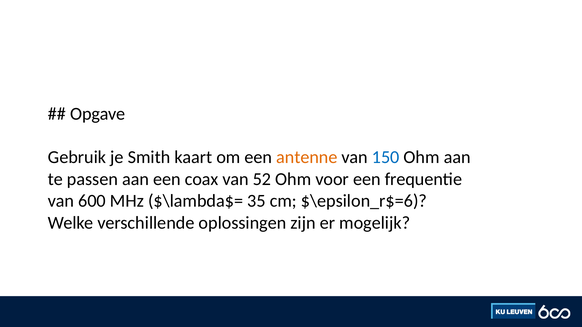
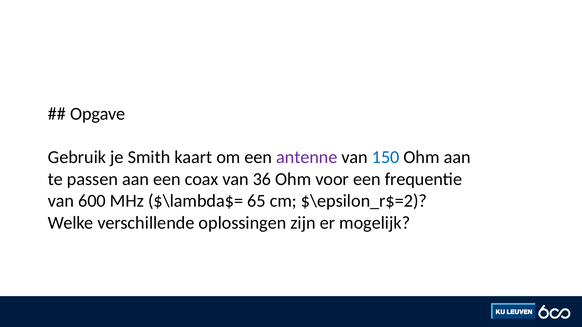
antenne colour: orange -> purple
52: 52 -> 36
35: 35 -> 65
$\epsilon_r$=6: $\epsilon_r$=6 -> $\epsilon_r$=2
